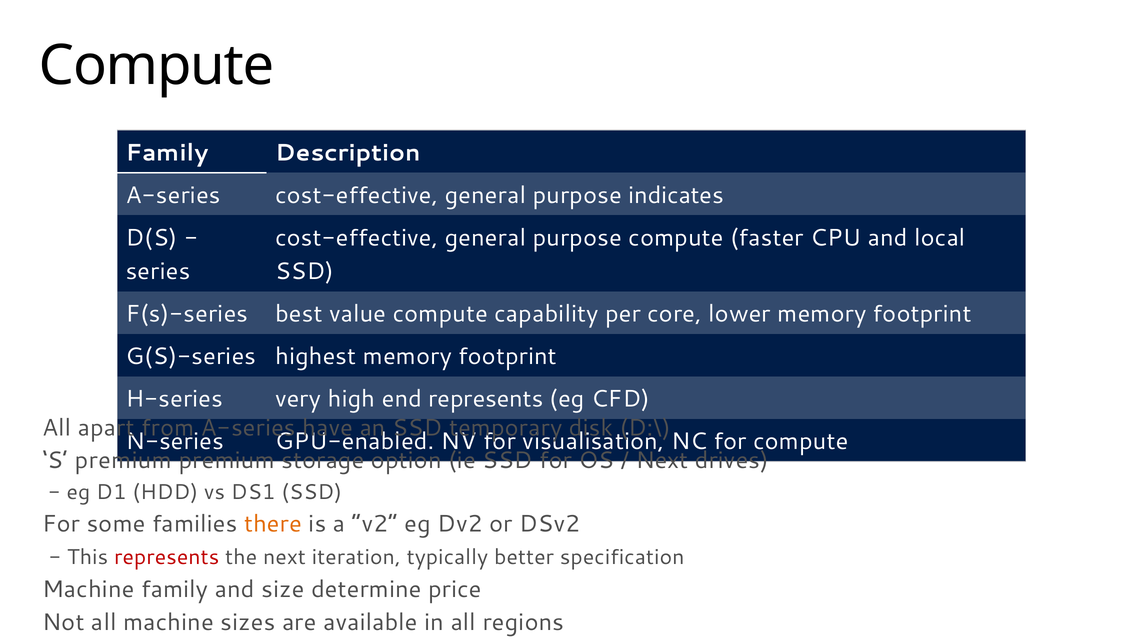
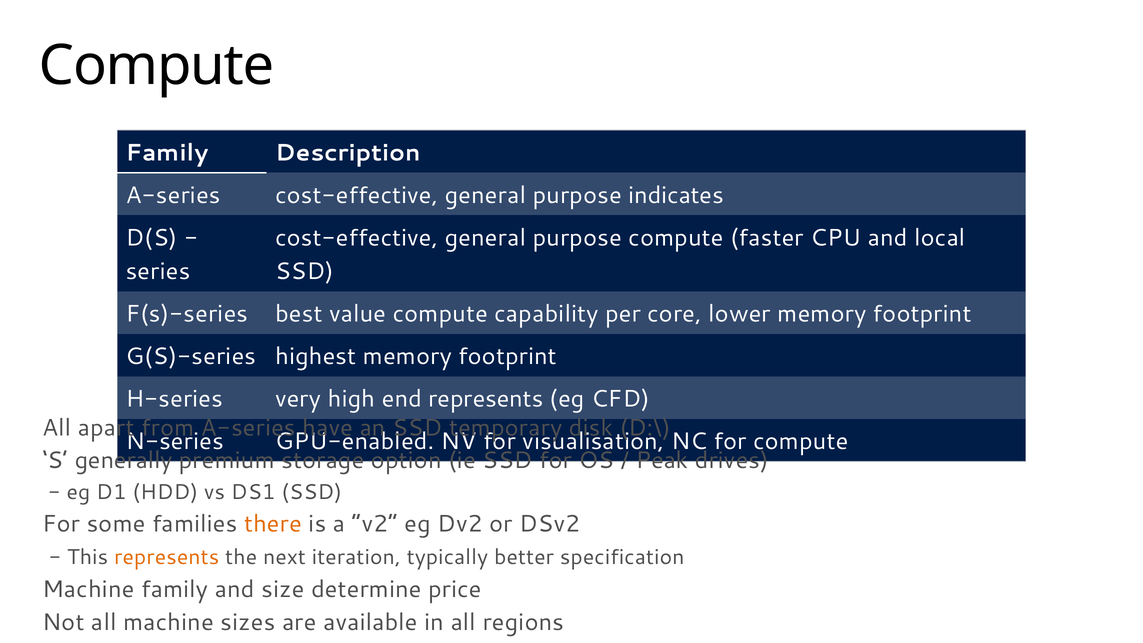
S premium: premium -> generally
Next at (662, 461): Next -> Peak
represents at (167, 557) colour: red -> orange
